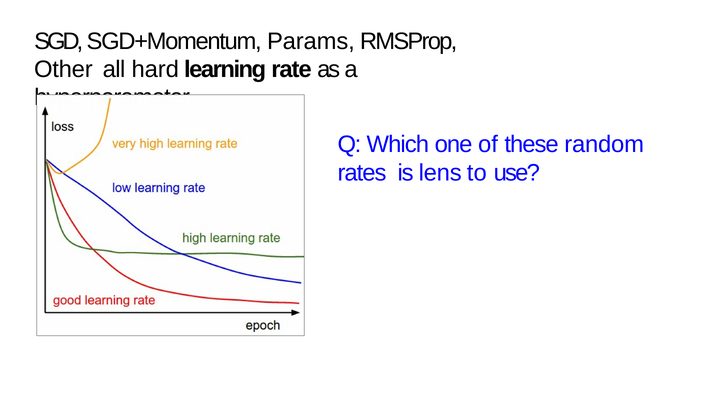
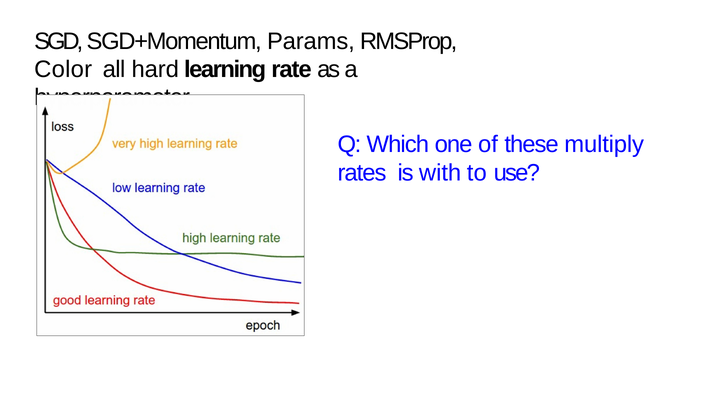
Other: Other -> Color
random: random -> multiply
lens: lens -> with
